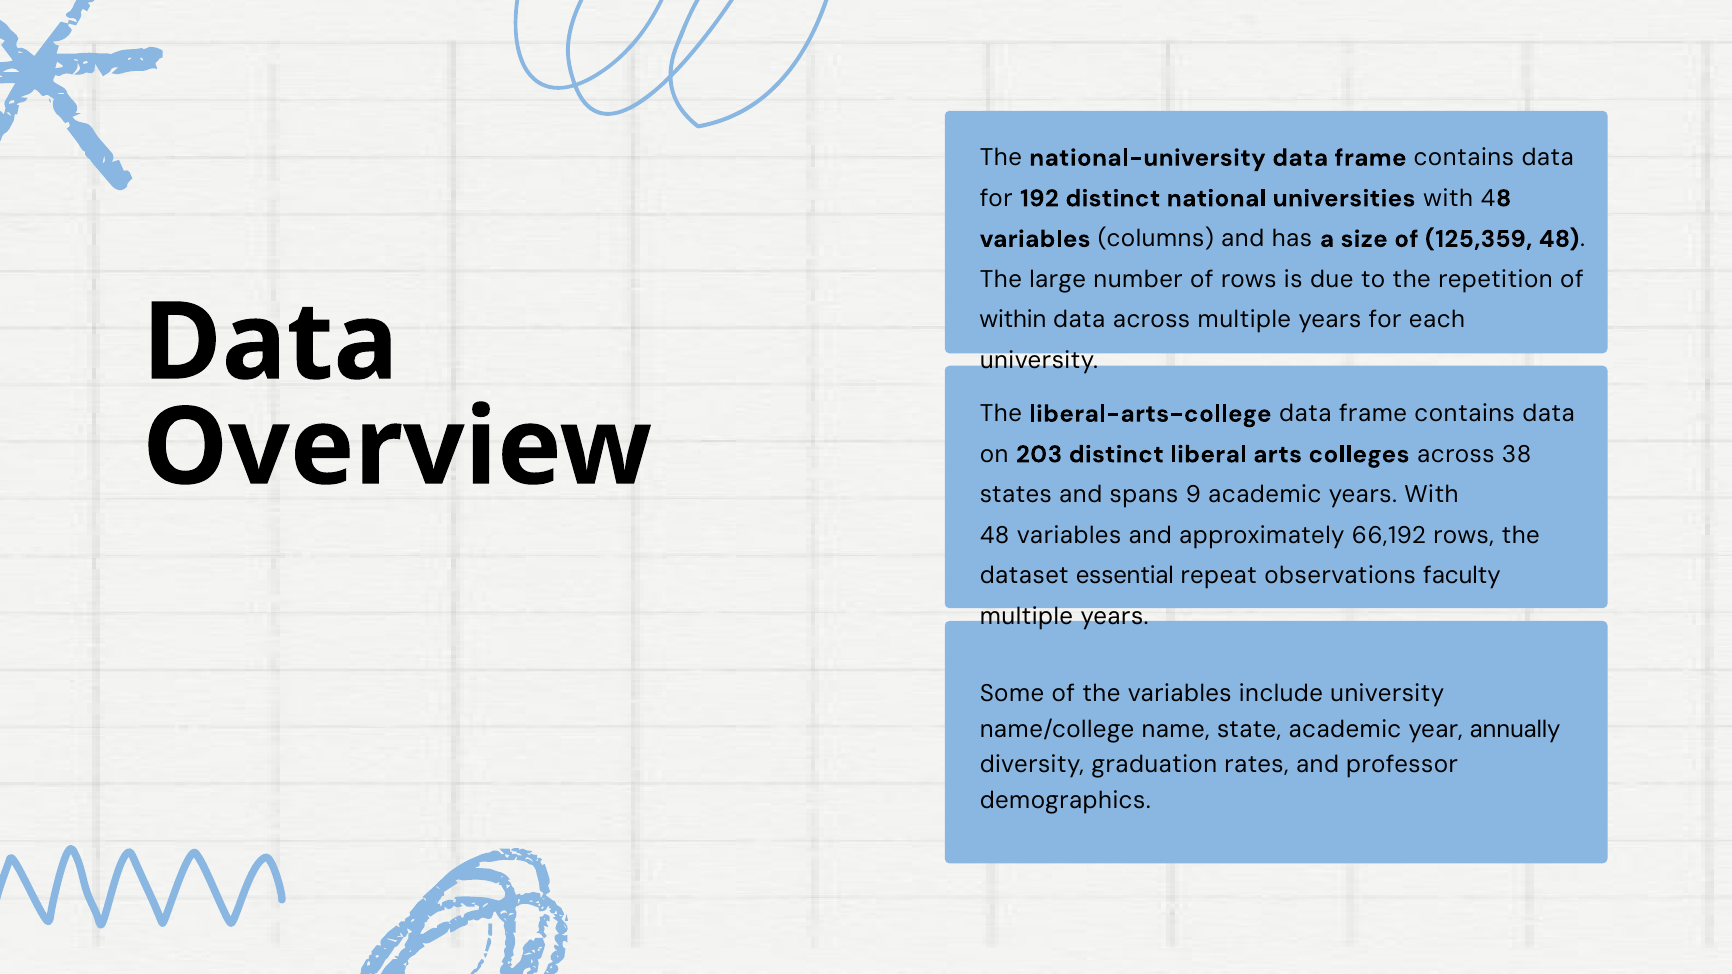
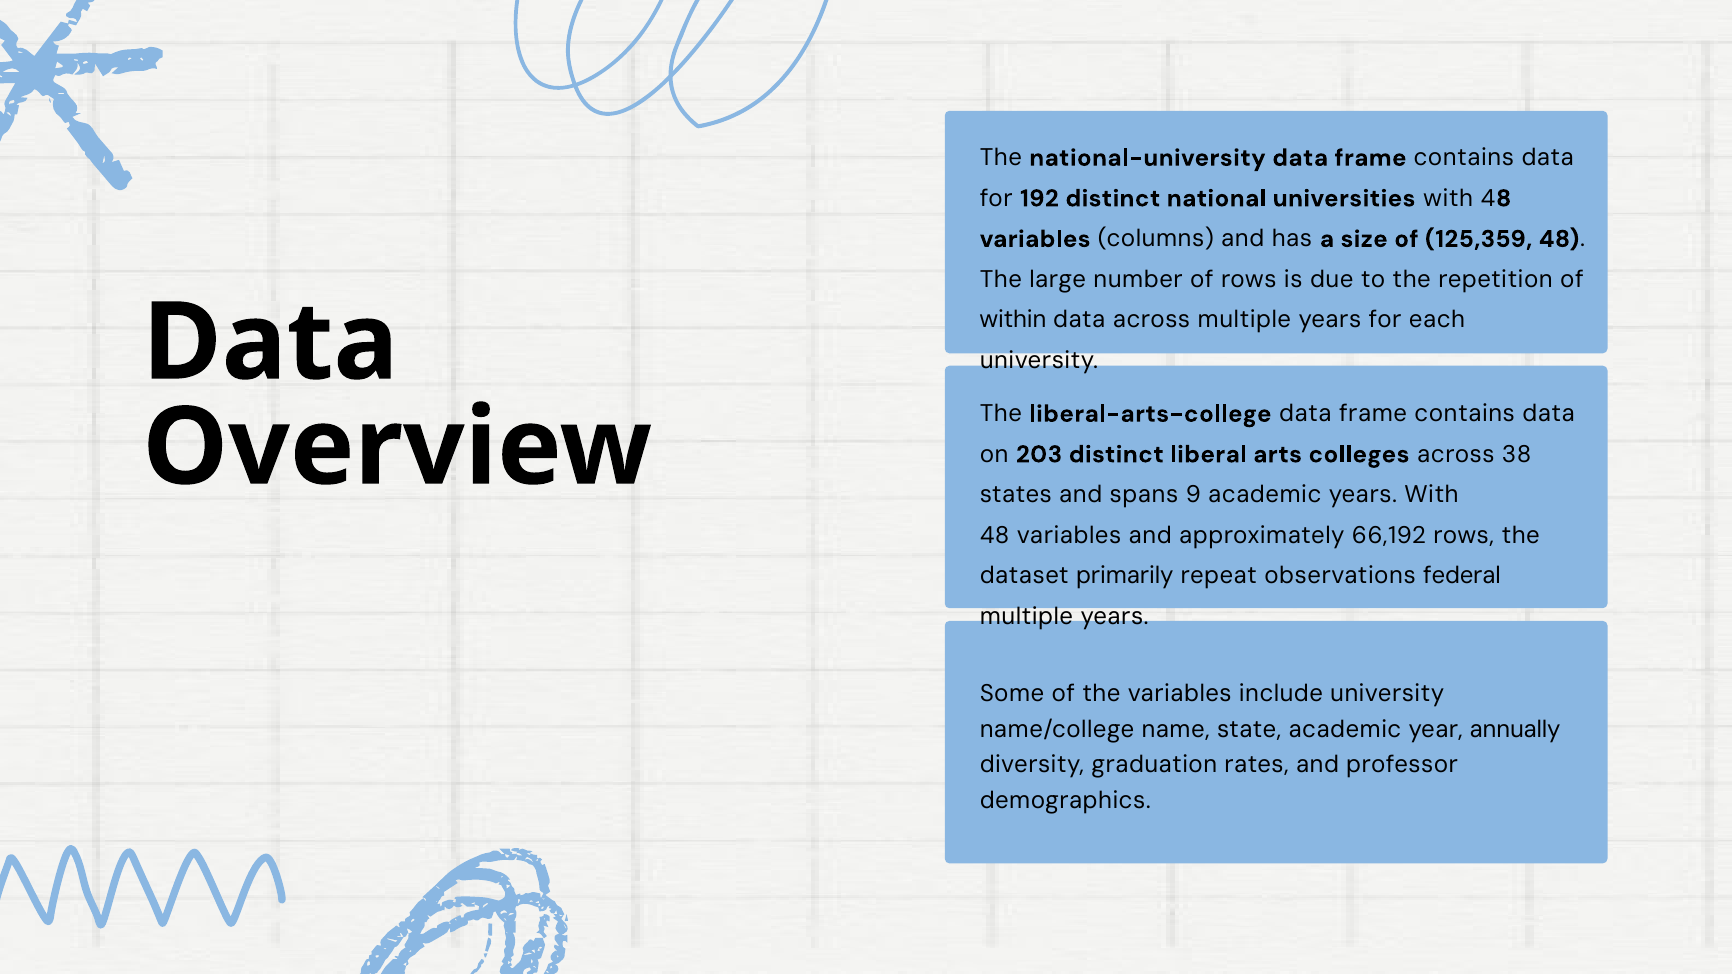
essential: essential -> primarily
faculty: faculty -> federal
